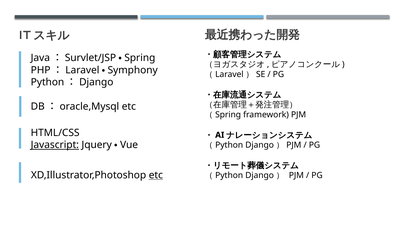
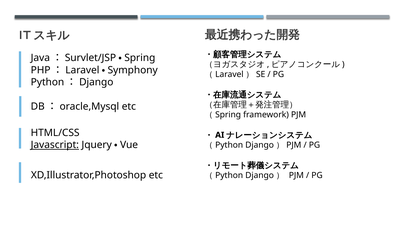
etc at (156, 175) underline: present -> none
